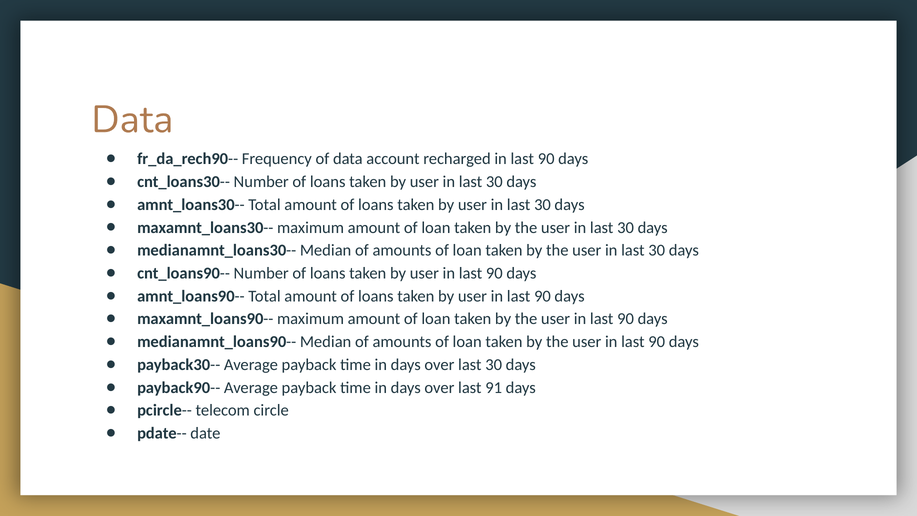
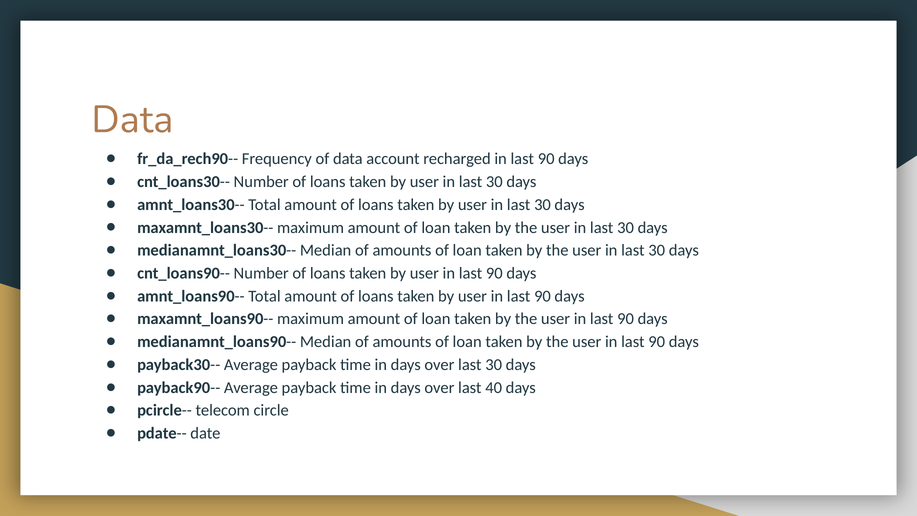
91: 91 -> 40
